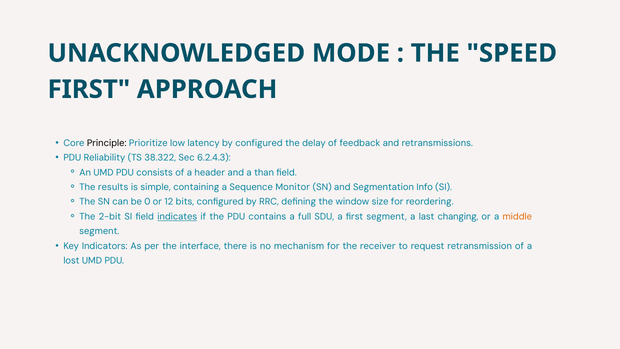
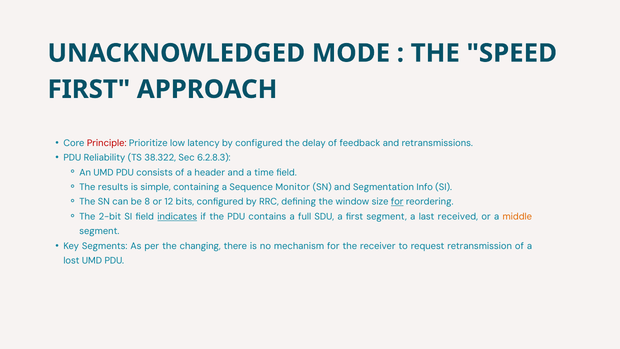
Principle colour: black -> red
6.2.4.3: 6.2.4.3 -> 6.2.8.3
than: than -> time
0: 0 -> 8
for at (397, 202) underline: none -> present
changing: changing -> received
Indicators: Indicators -> Segments
interface: interface -> changing
